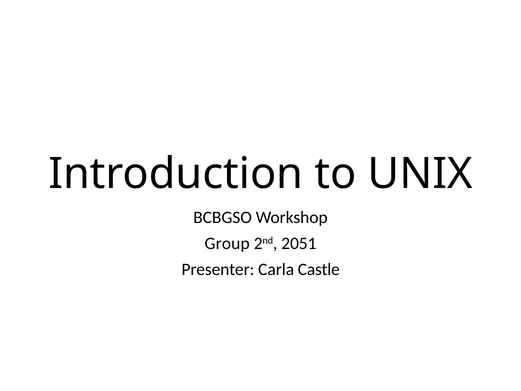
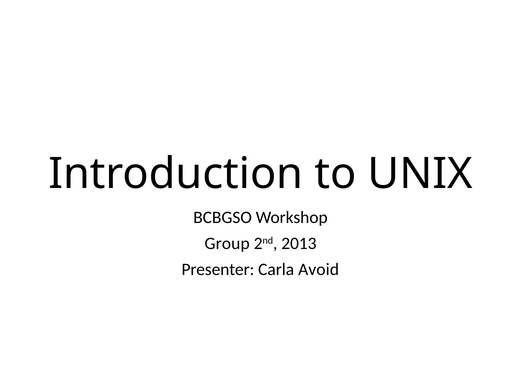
2051: 2051 -> 2013
Castle: Castle -> Avoid
